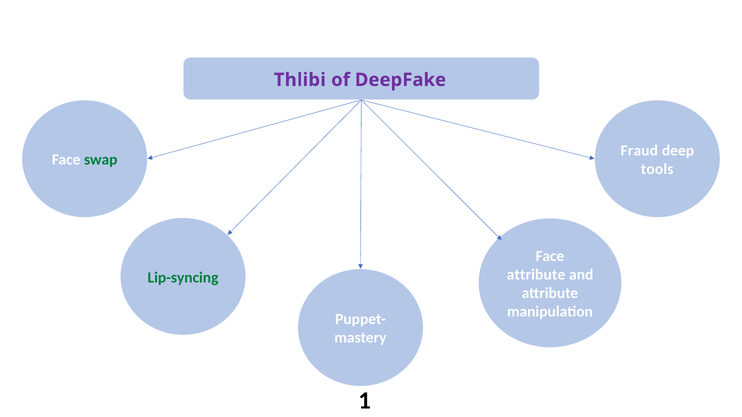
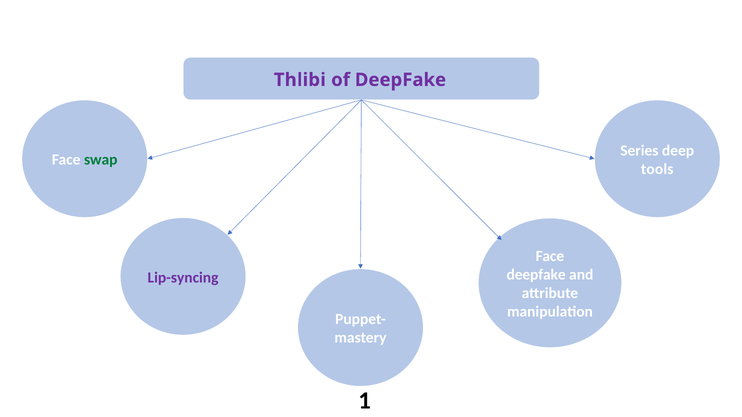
Fraud: Fraud -> Series
attribute at (536, 275): attribute -> deepfake
Lip-syncing colour: green -> purple
